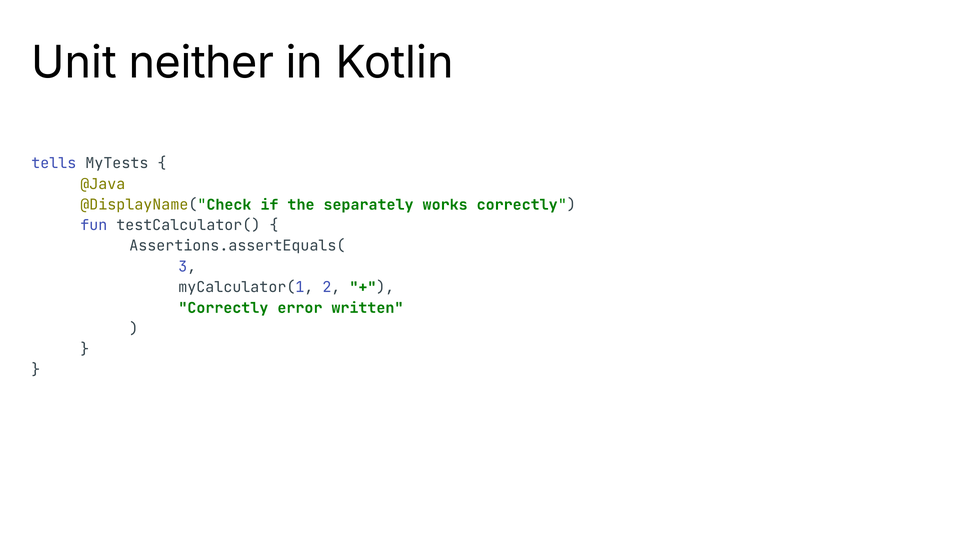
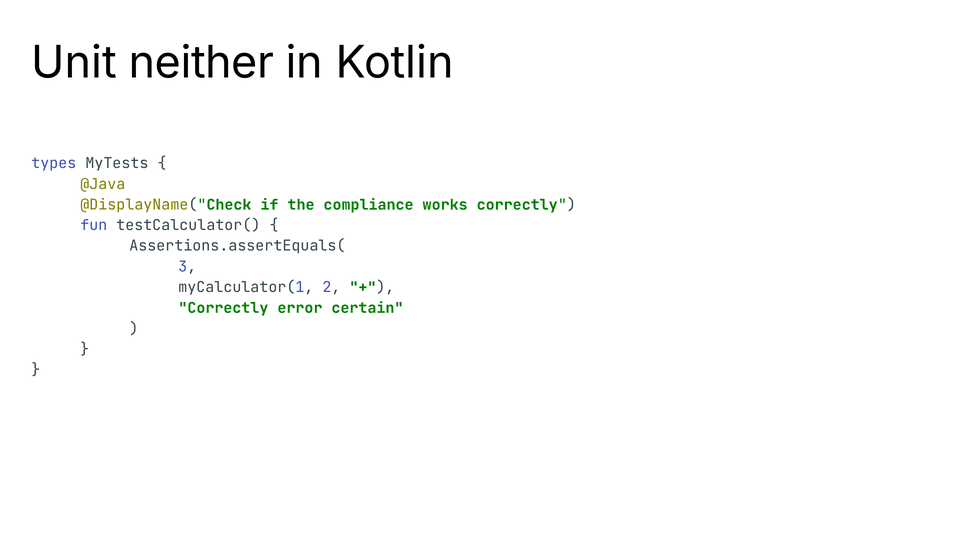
tells: tells -> types
separately: separately -> compliance
written: written -> certain
